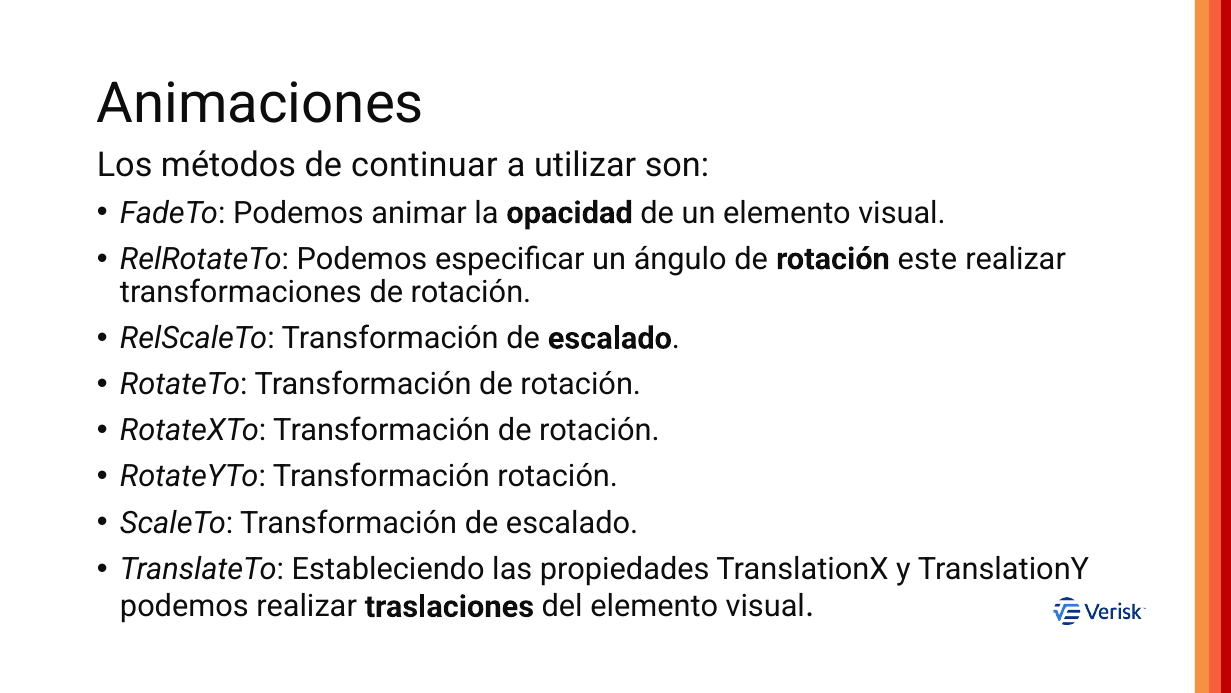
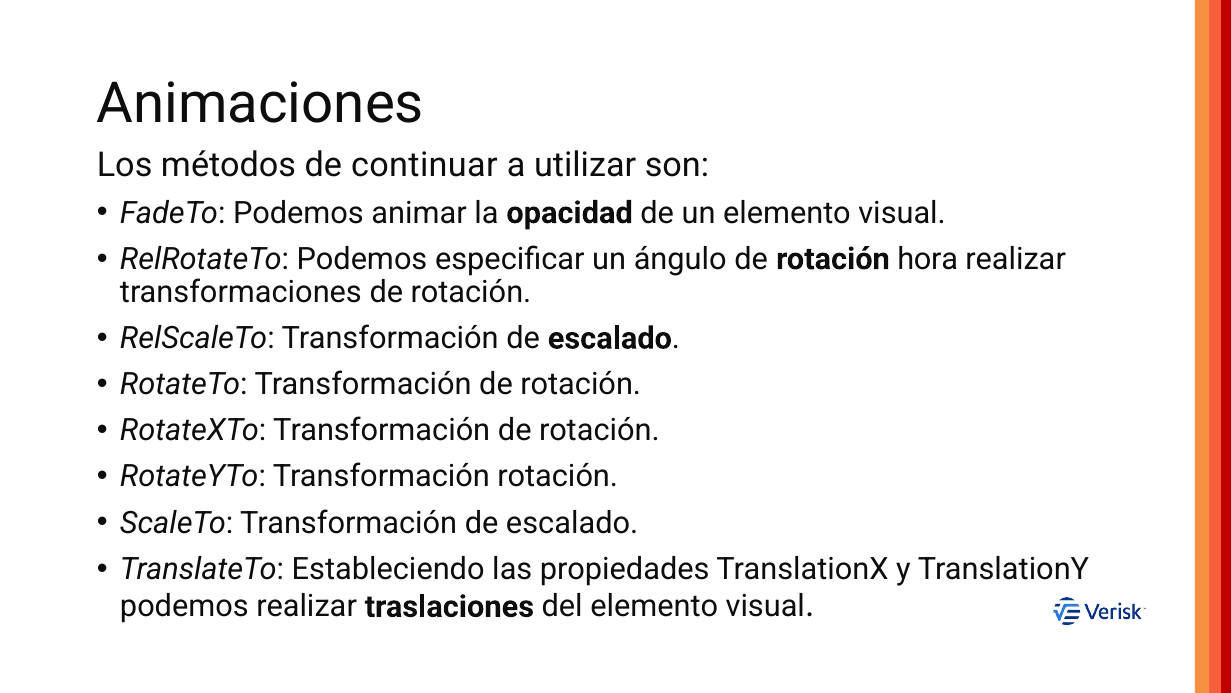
este: este -> hora
